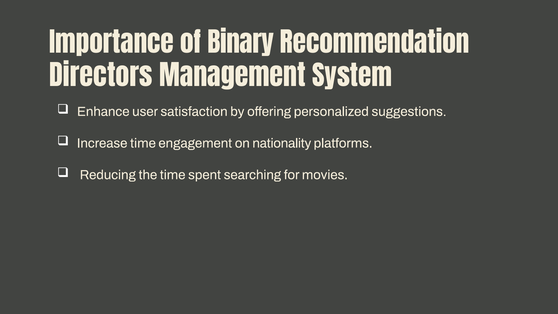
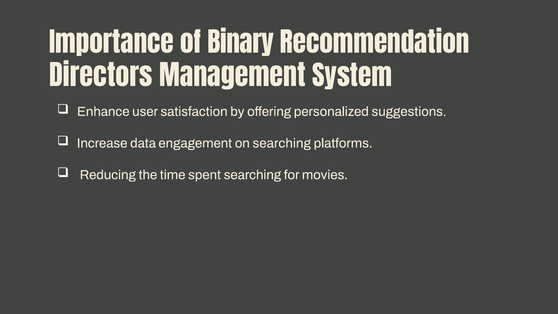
Increase time: time -> data
on nationality: nationality -> searching
